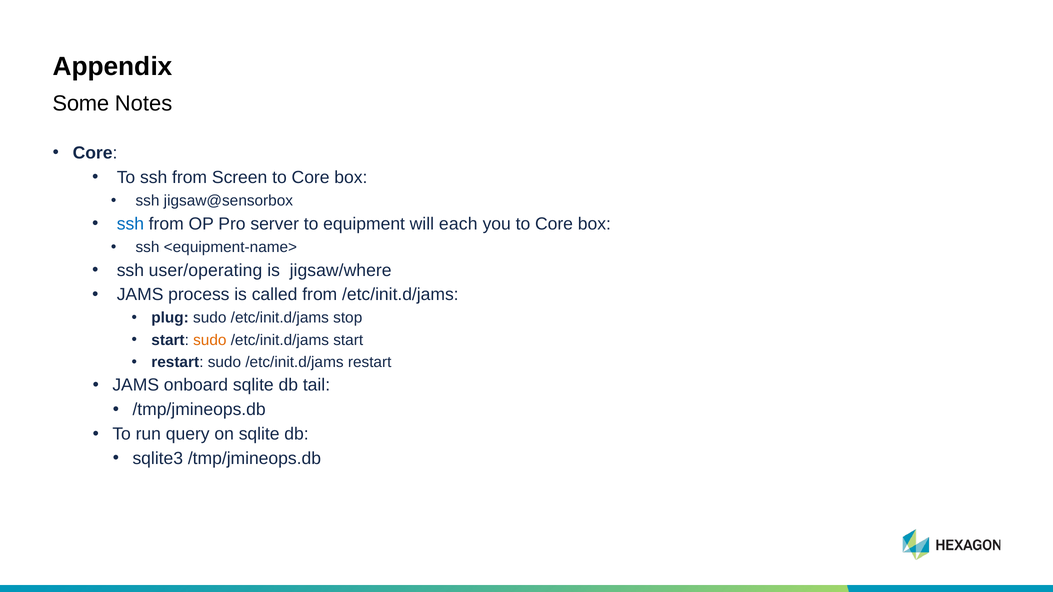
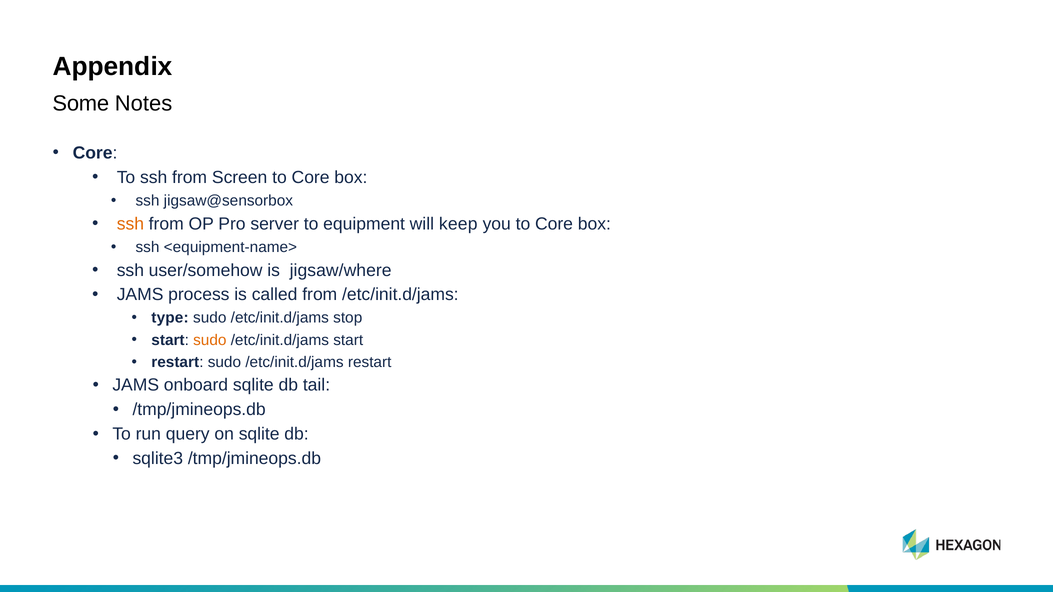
ssh at (130, 224) colour: blue -> orange
each: each -> keep
user/operating: user/operating -> user/somehow
plug: plug -> type
